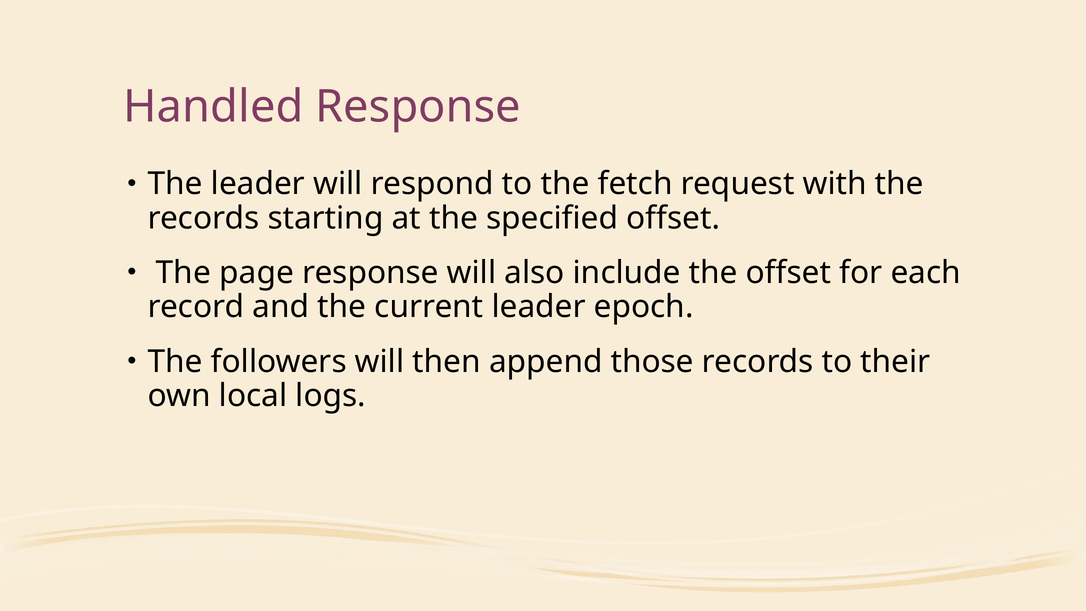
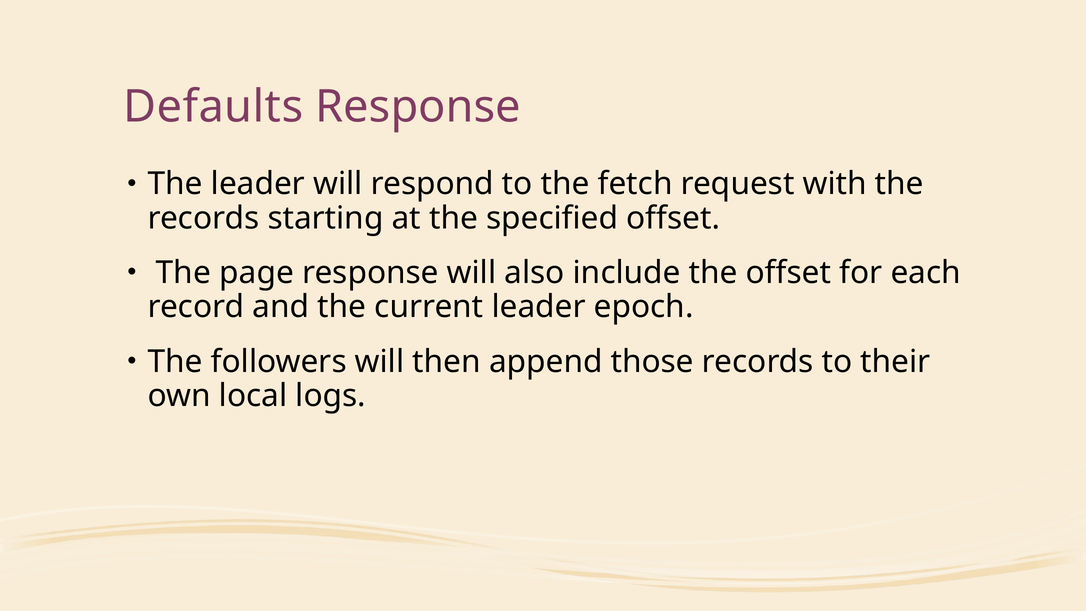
Handled: Handled -> Defaults
